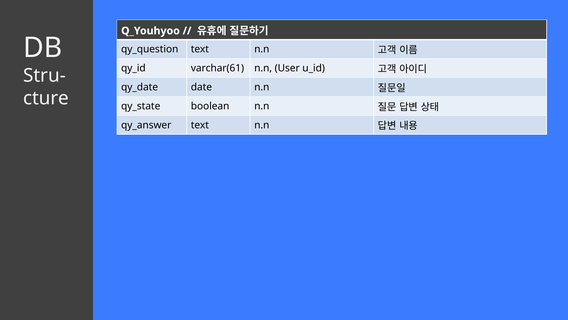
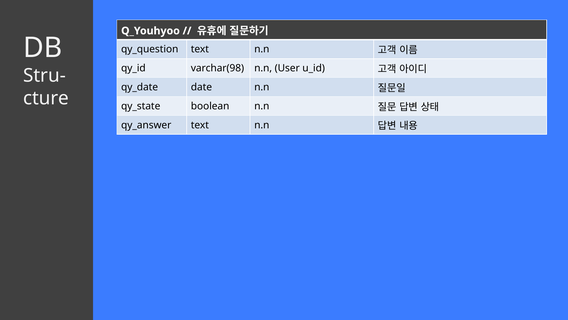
varchar(61: varchar(61 -> varchar(98
